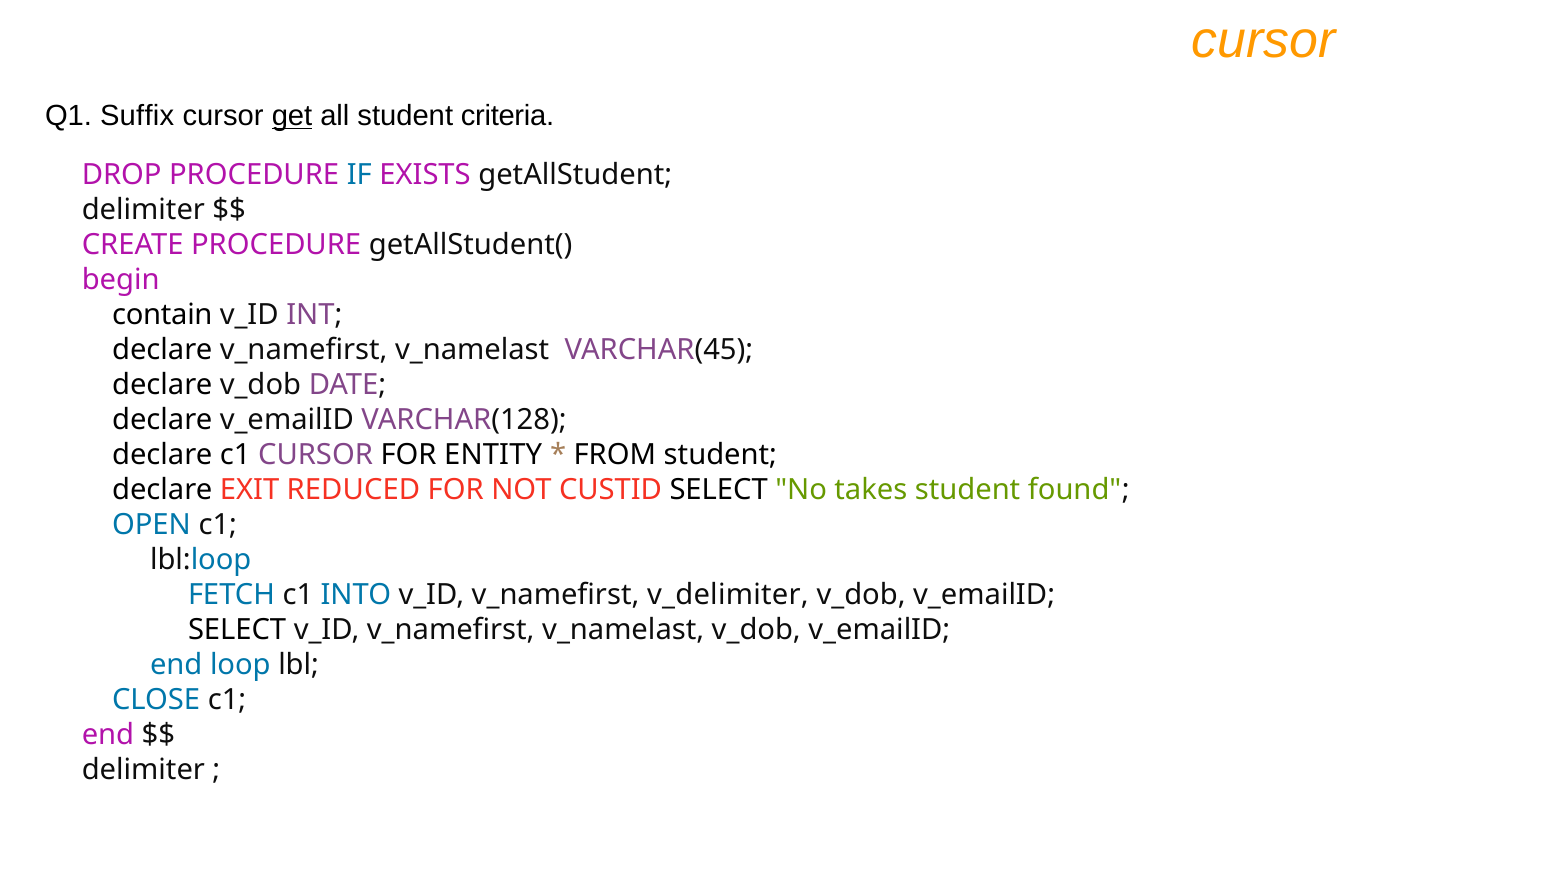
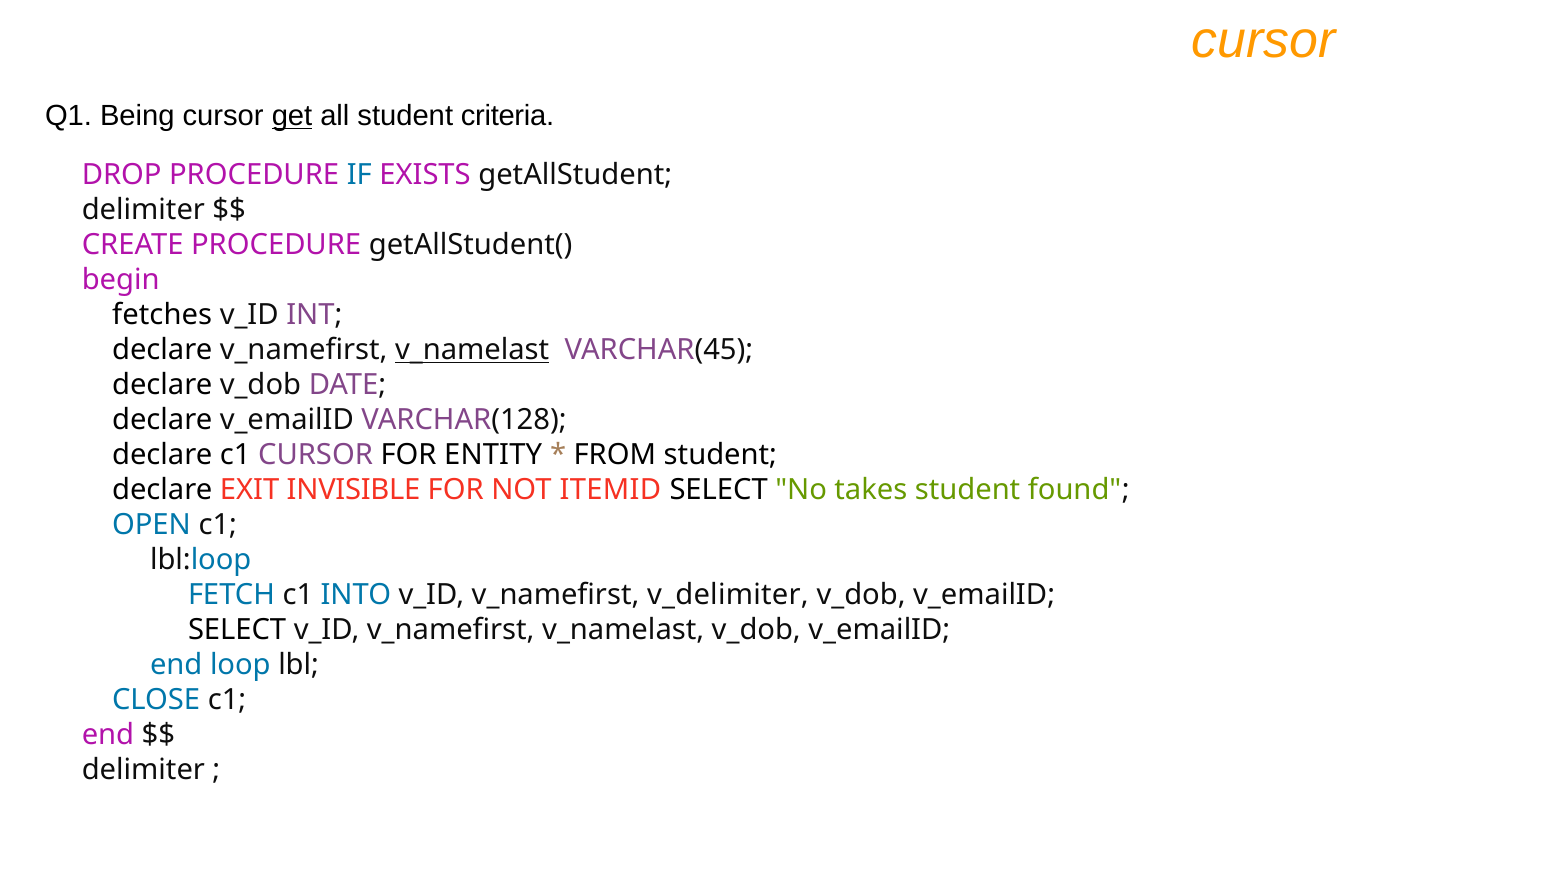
Suffix: Suffix -> Being
contain: contain -> fetches
v_namelast at (472, 350) underline: none -> present
REDUCED: REDUCED -> INVISIBLE
CUSTID: CUSTID -> ITEMID
